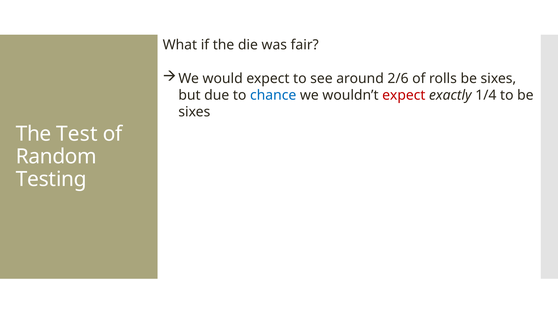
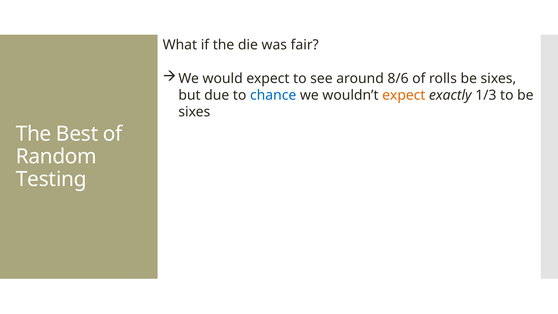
2/6: 2/6 -> 8/6
expect at (404, 95) colour: red -> orange
1/4: 1/4 -> 1/3
Test: Test -> Best
